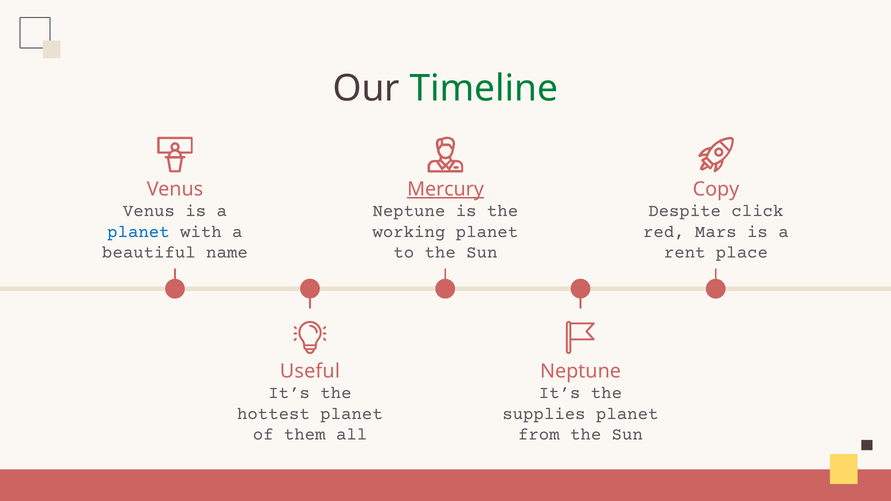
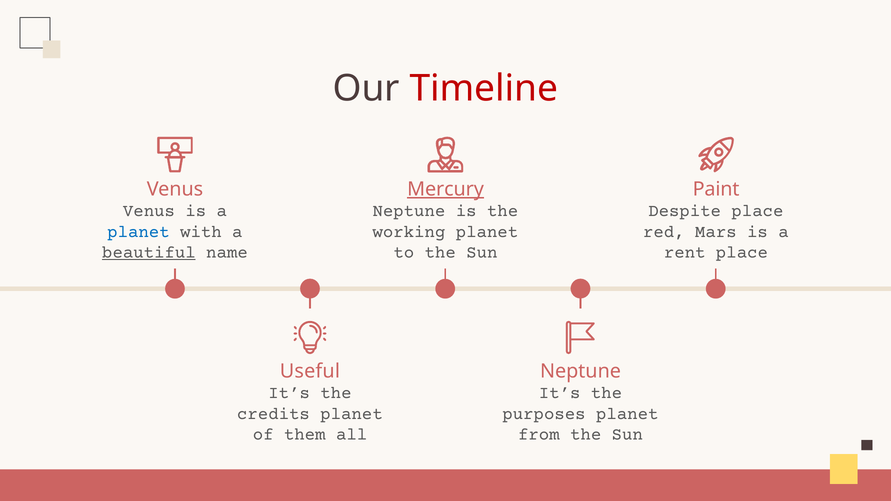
Timeline colour: green -> red
Copy: Copy -> Paint
Despite click: click -> place
beautiful underline: none -> present
hottest: hottest -> credits
supplies: supplies -> purposes
